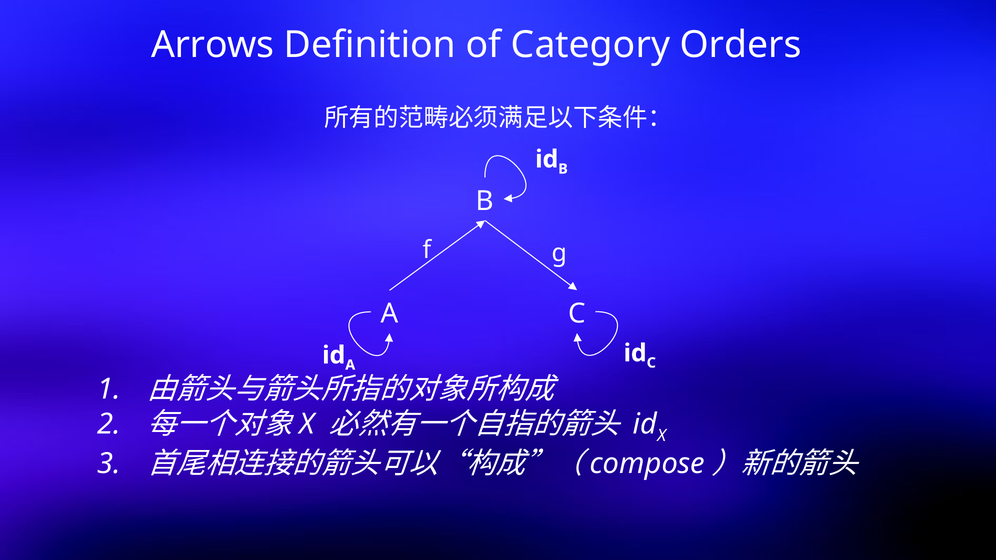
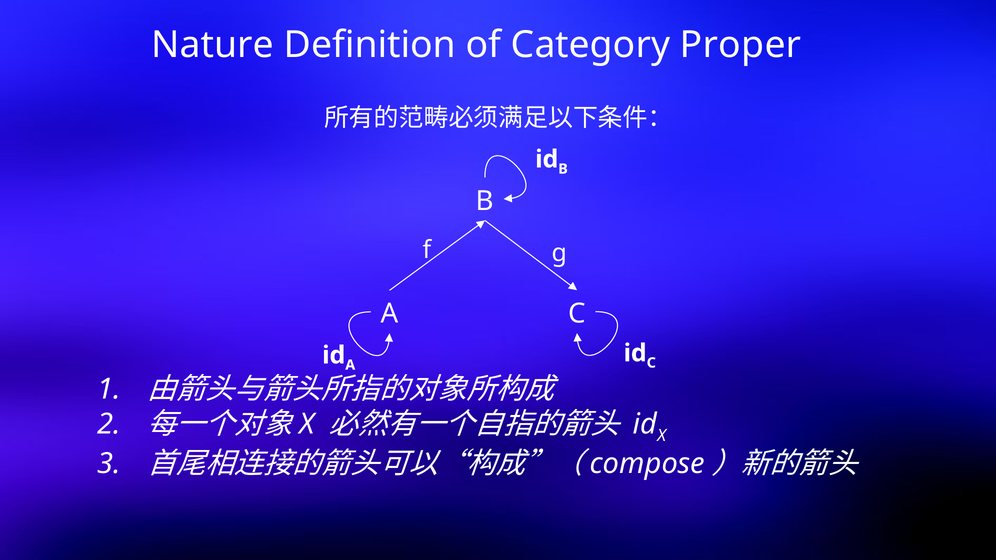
Arrows: Arrows -> Nature
Orders: Orders -> Proper
